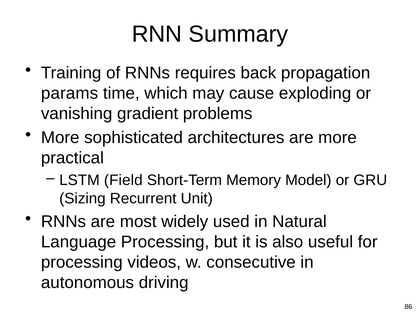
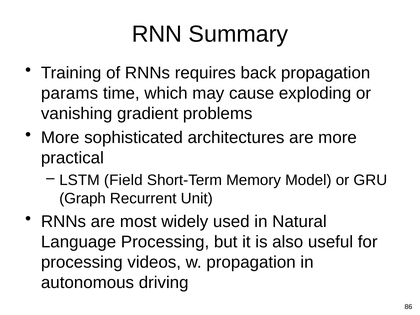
Sizing: Sizing -> Graph
w consecutive: consecutive -> propagation
